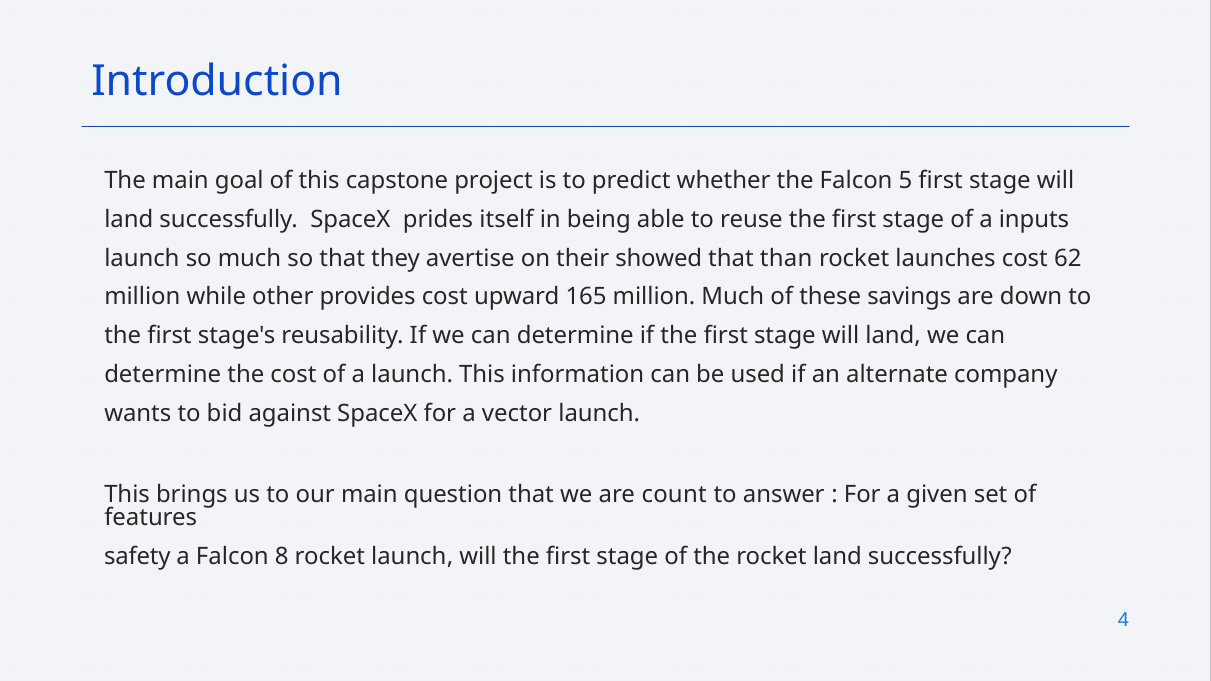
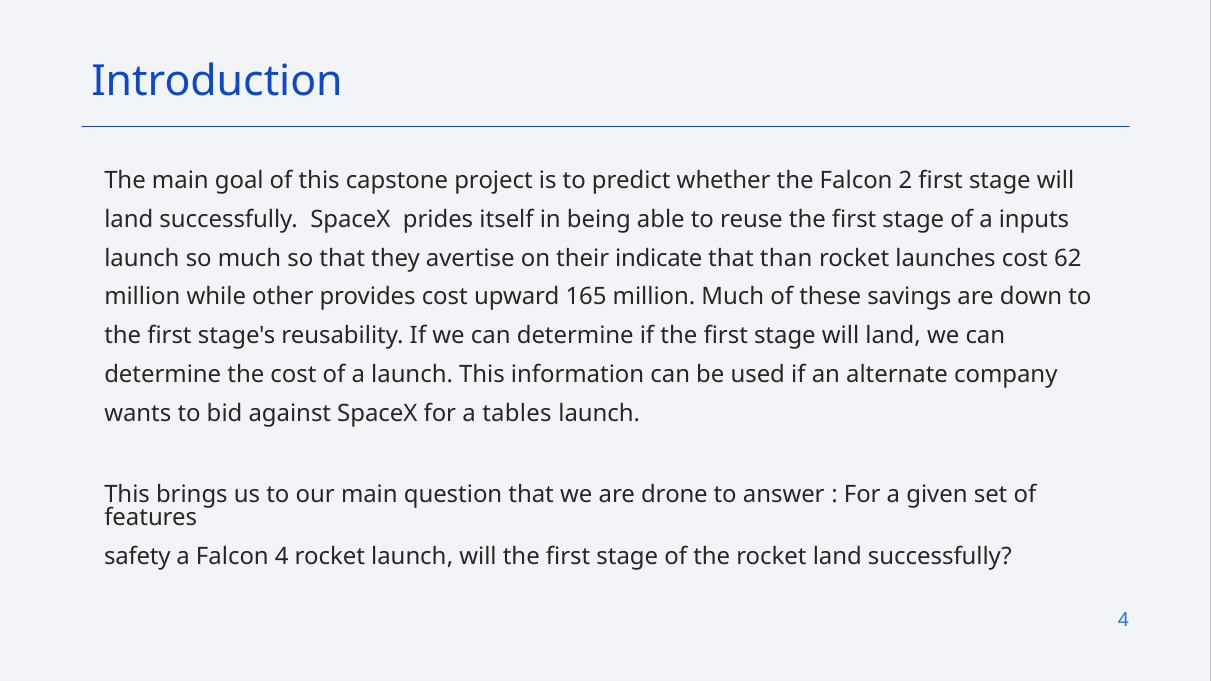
5: 5 -> 2
showed: showed -> indicate
vector: vector -> tables
count: count -> drone
Falcon 8: 8 -> 4
